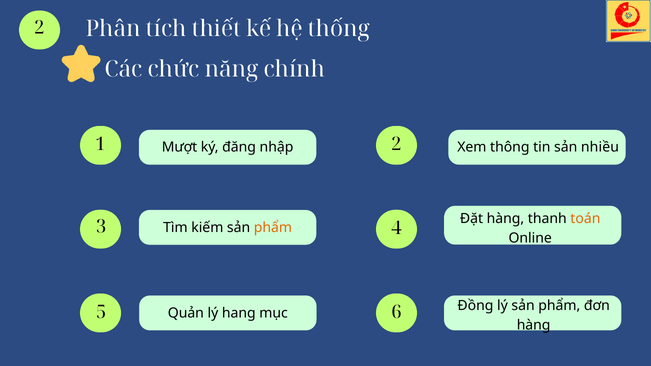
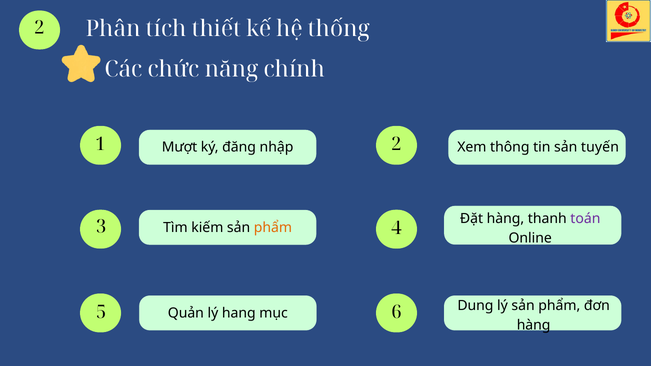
nhiều: nhiều -> tuyến
toán colour: orange -> purple
Đồng: Đồng -> Dung
